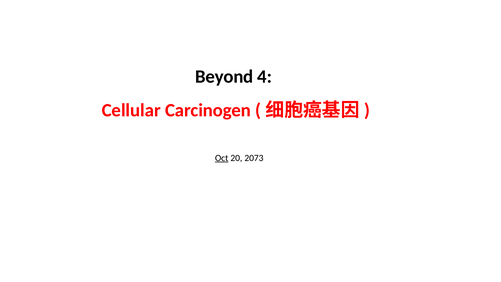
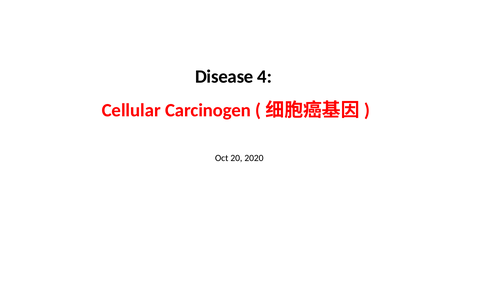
Beyond: Beyond -> Disease
Oct underline: present -> none
2073: 2073 -> 2020
